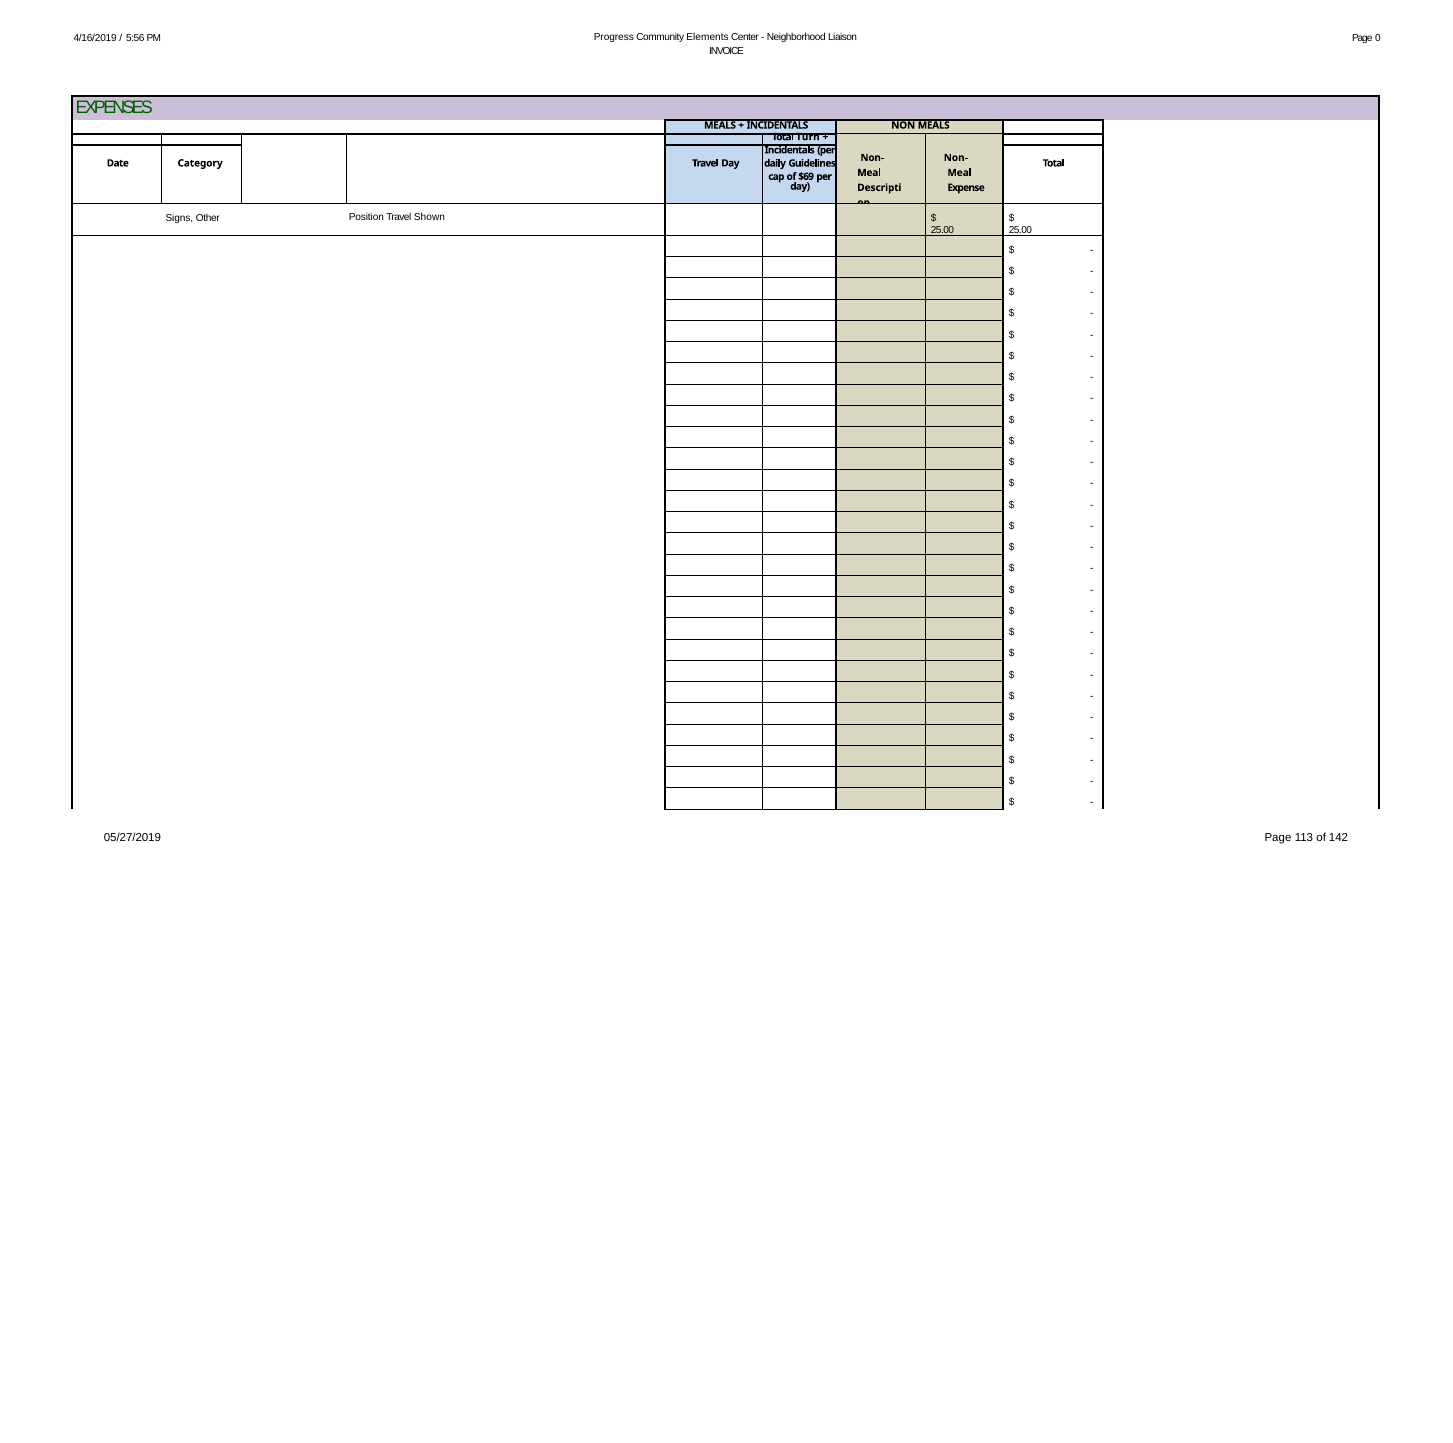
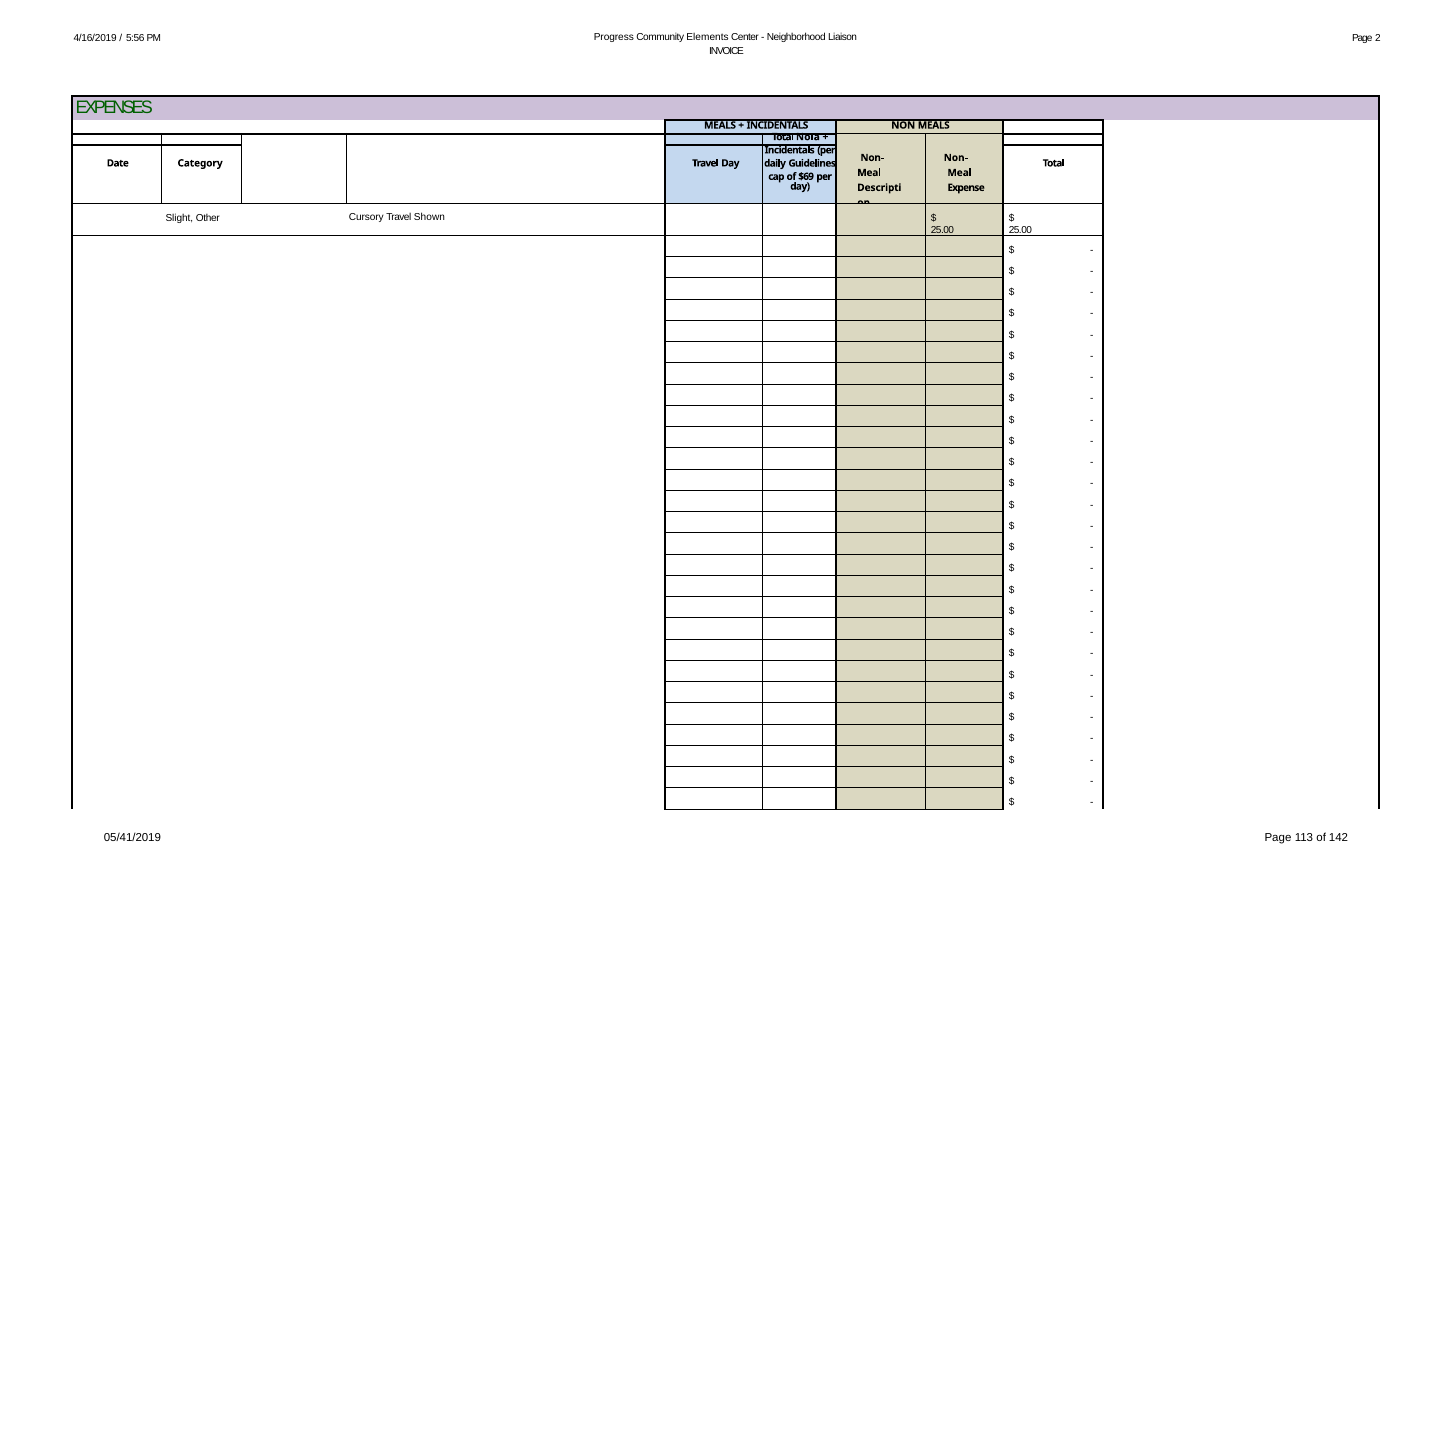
0: 0 -> 2
Turn: Turn -> Nola
Signs: Signs -> Slight
Position: Position -> Cursory
05/27/2019: 05/27/2019 -> 05/41/2019
